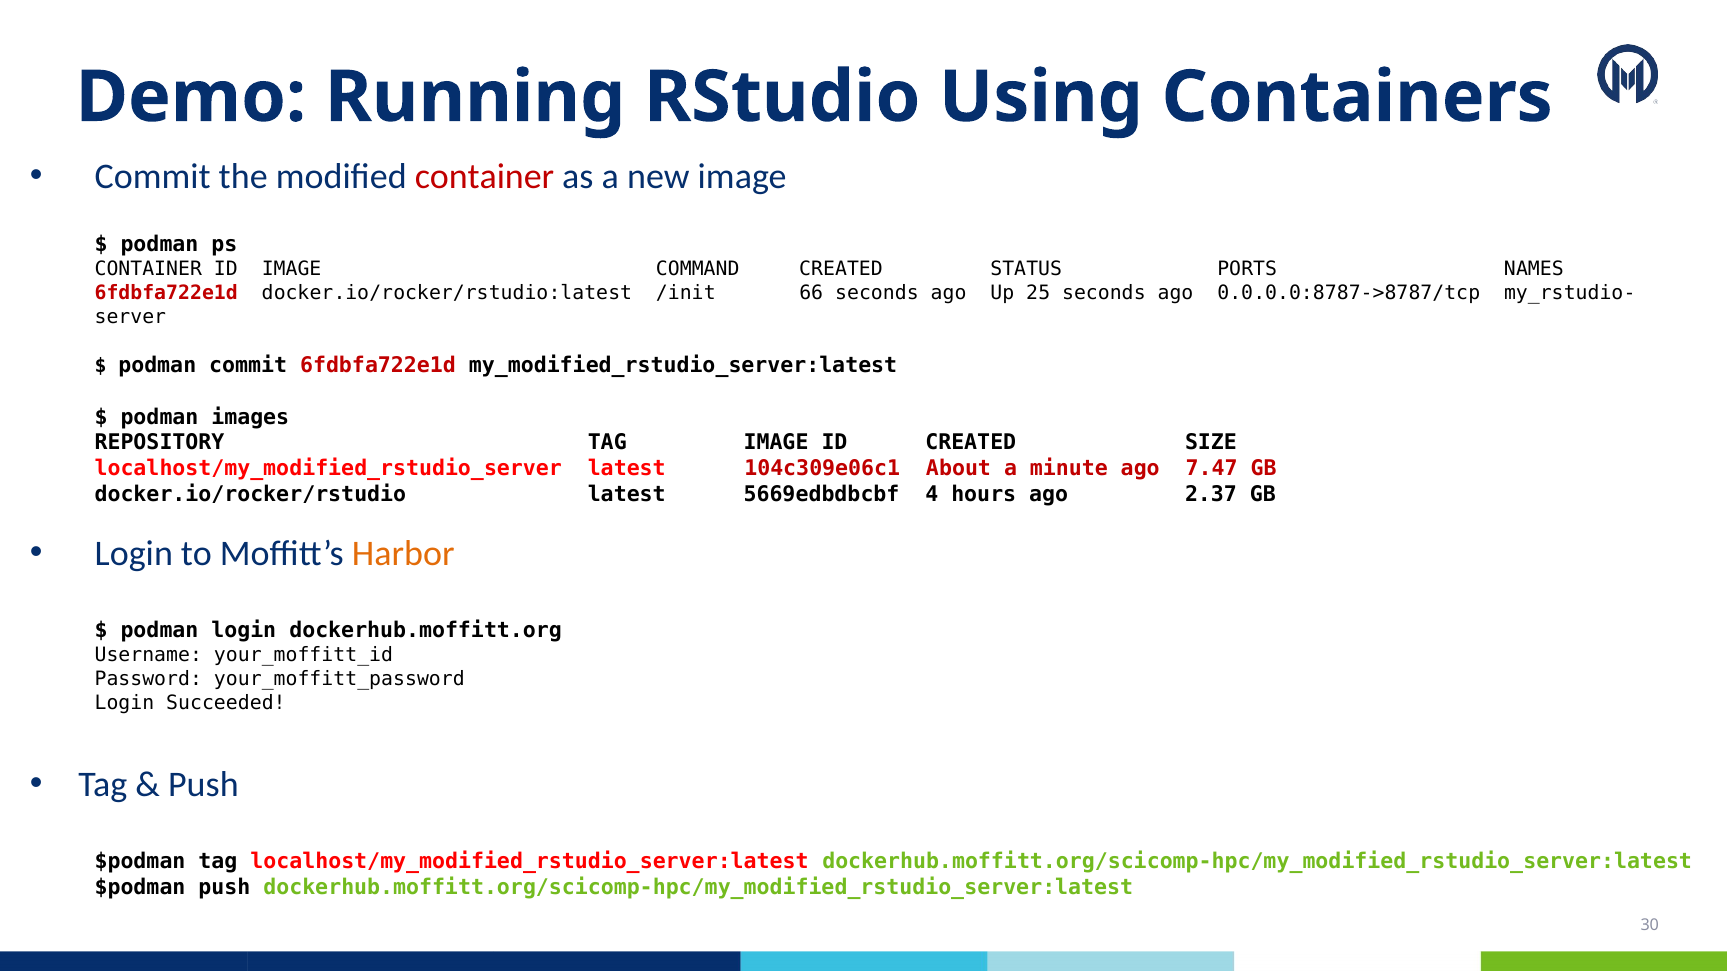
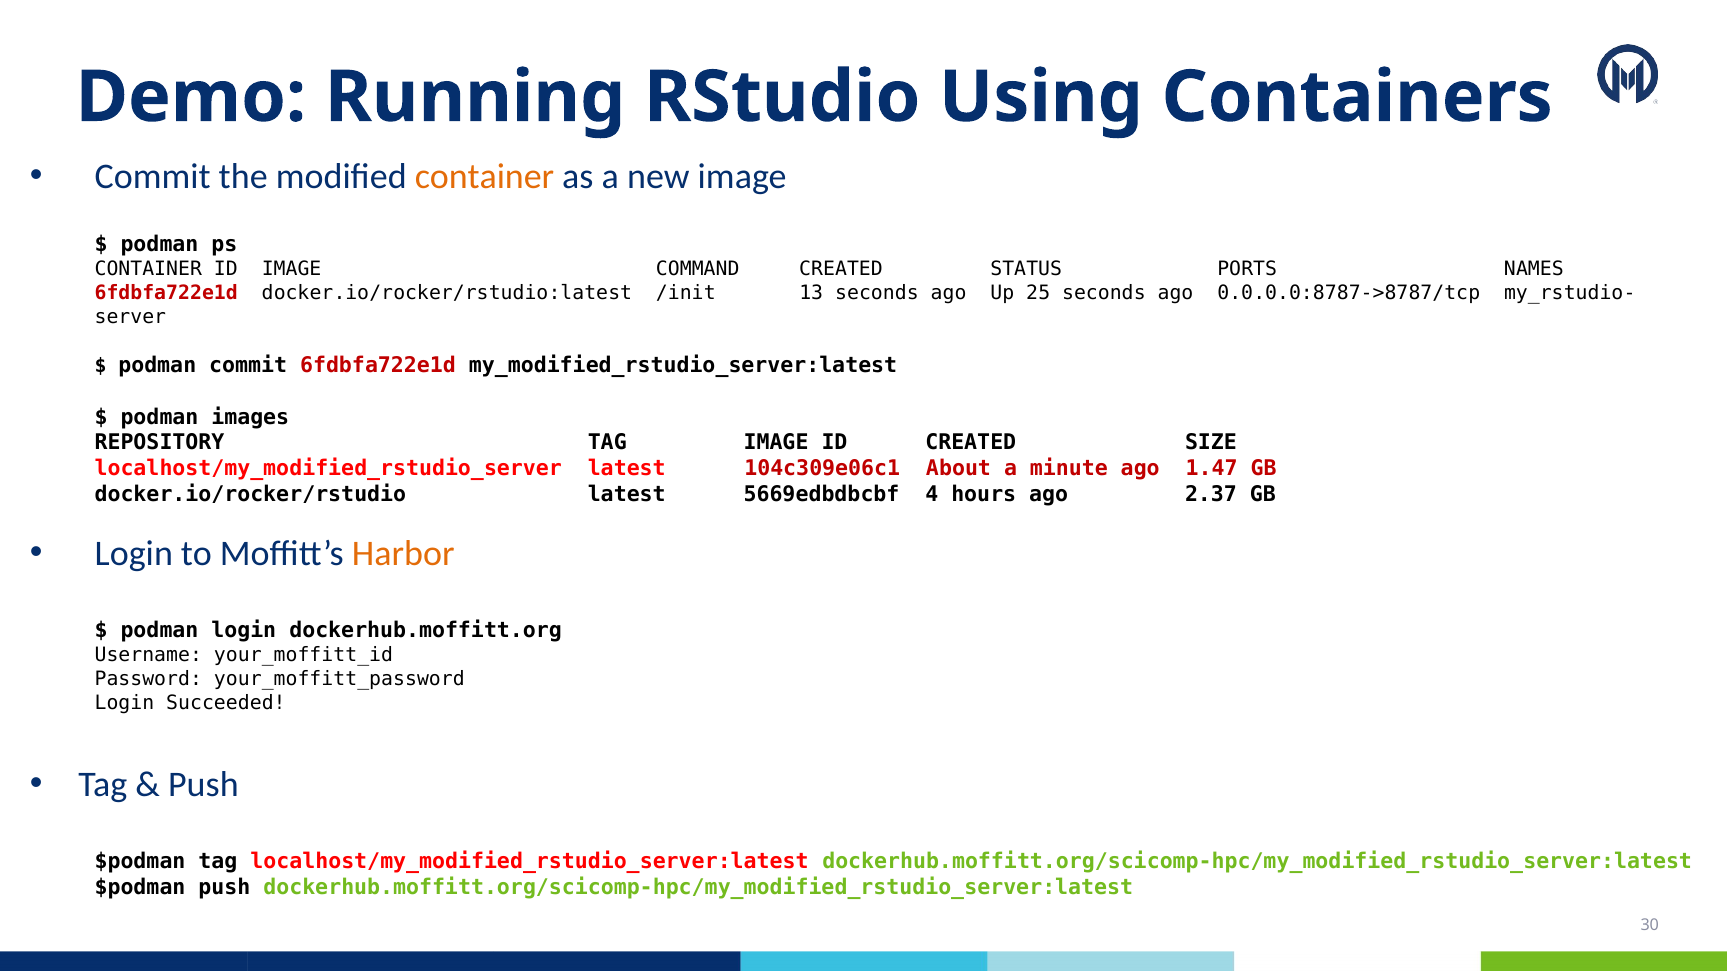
container at (484, 176) colour: red -> orange
66: 66 -> 13
7.47: 7.47 -> 1.47
